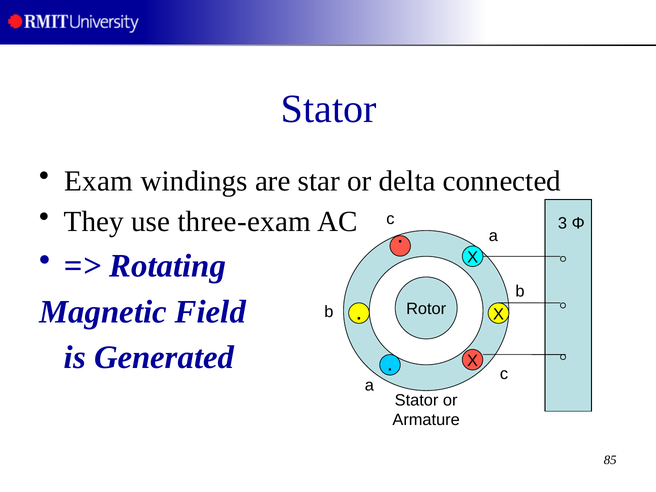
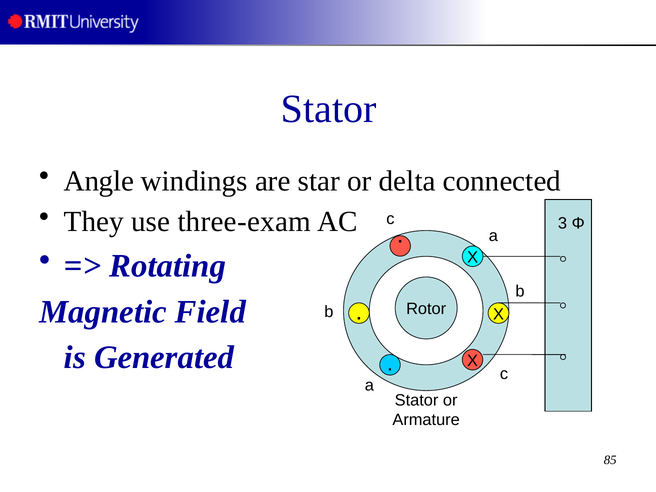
Exam: Exam -> Angle
